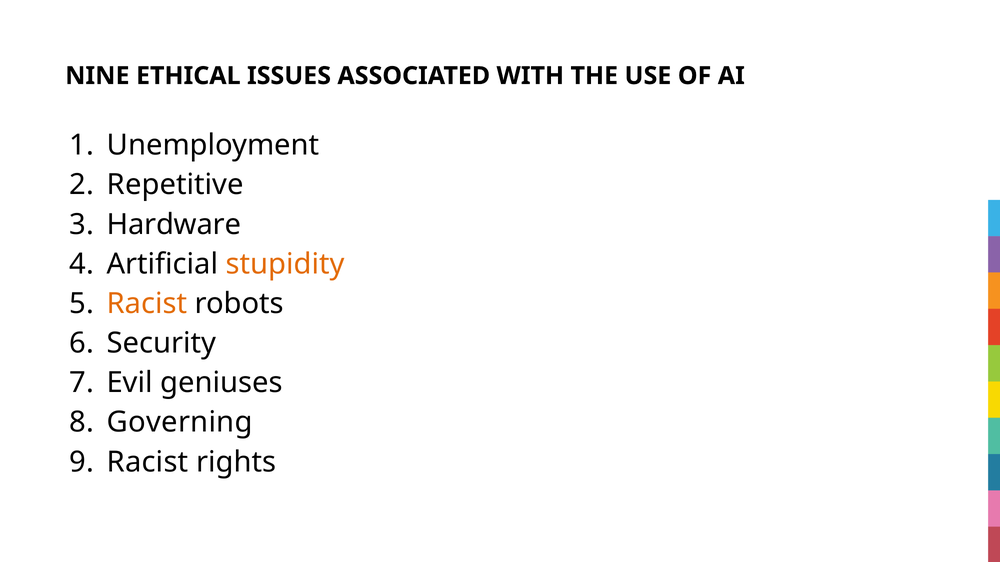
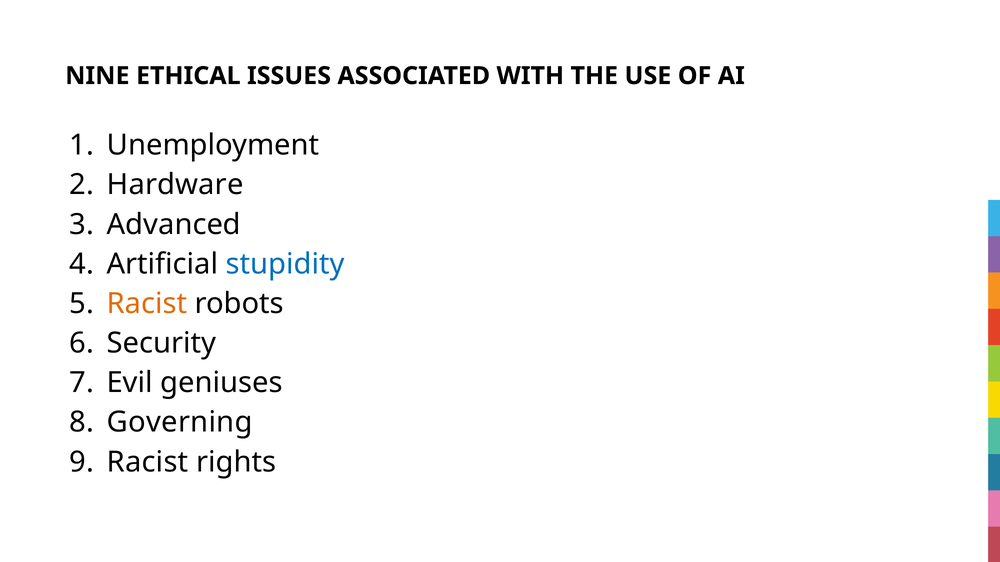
Repetitive: Repetitive -> Hardware
Hardware: Hardware -> Advanced
stupidity colour: orange -> blue
